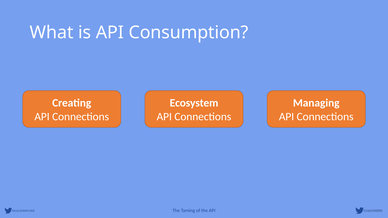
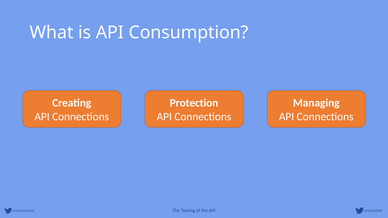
Ecosystem: Ecosystem -> Protection
